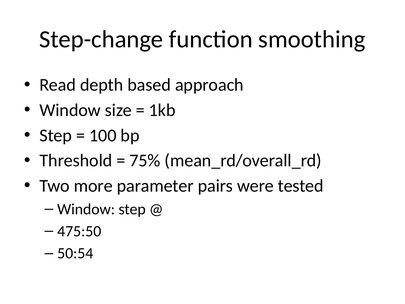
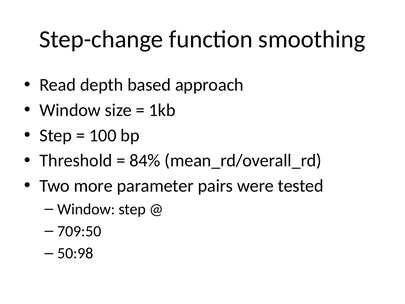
75%: 75% -> 84%
475:50: 475:50 -> 709:50
50:54: 50:54 -> 50:98
